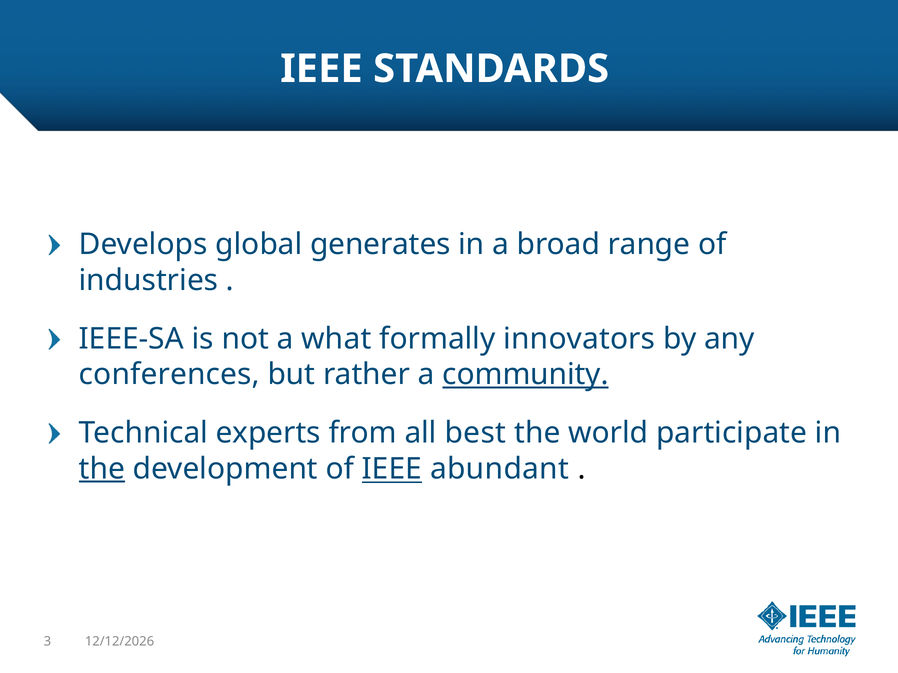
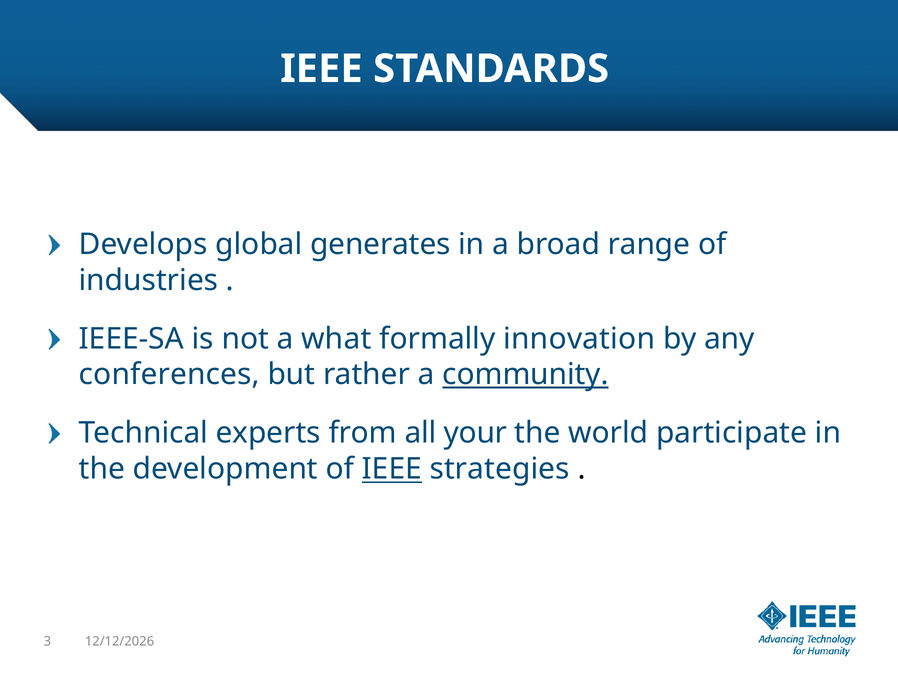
innovators: innovators -> innovation
best: best -> your
the at (102, 469) underline: present -> none
abundant: abundant -> strategies
